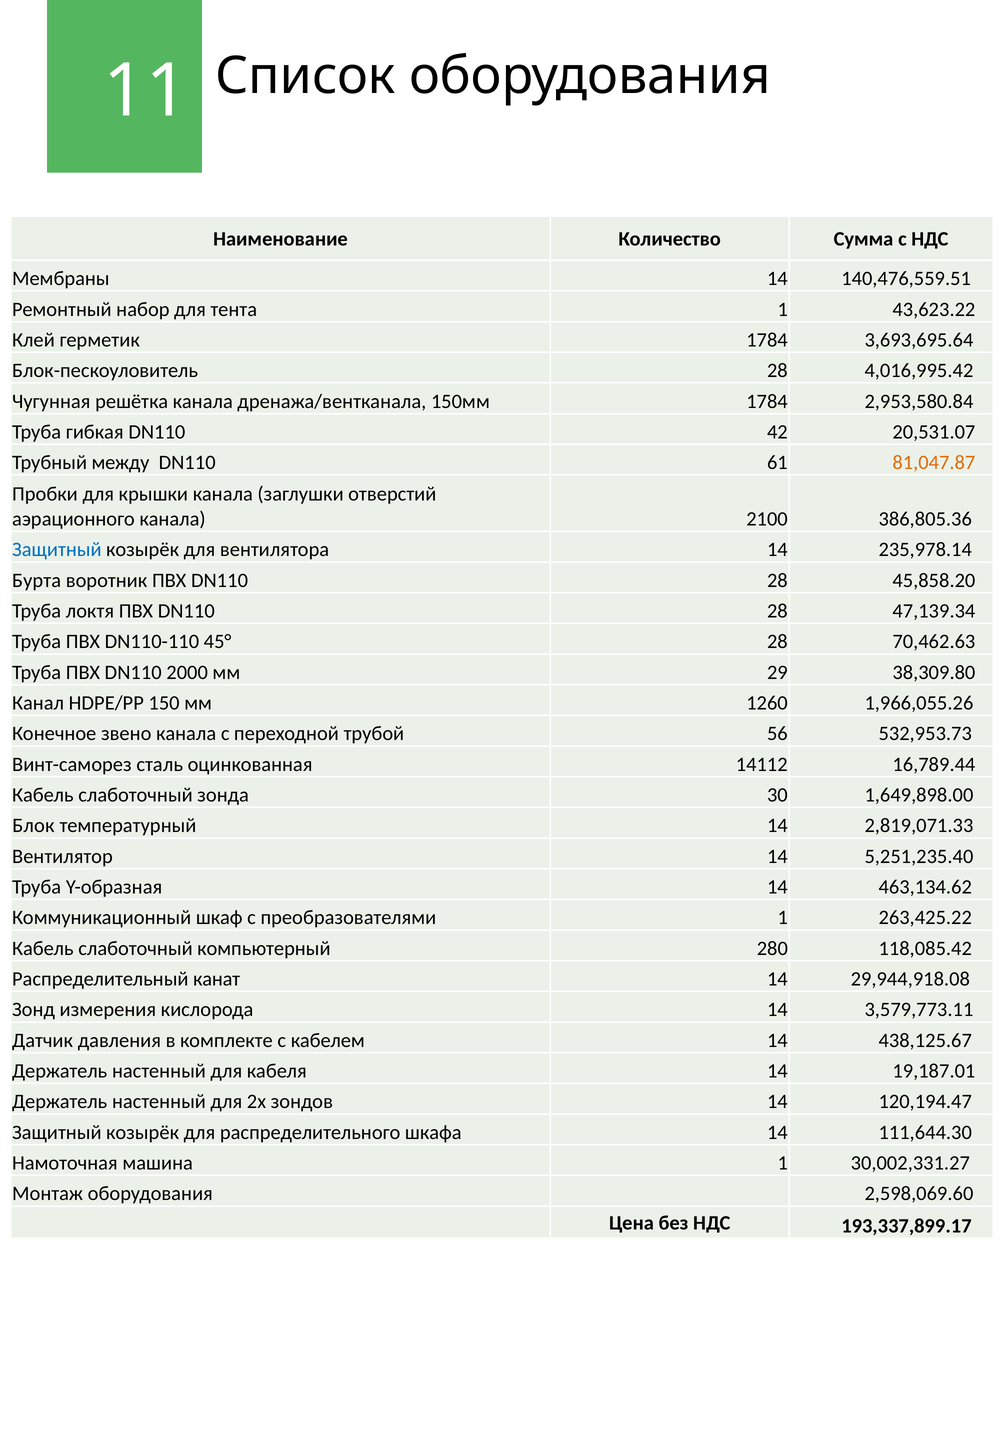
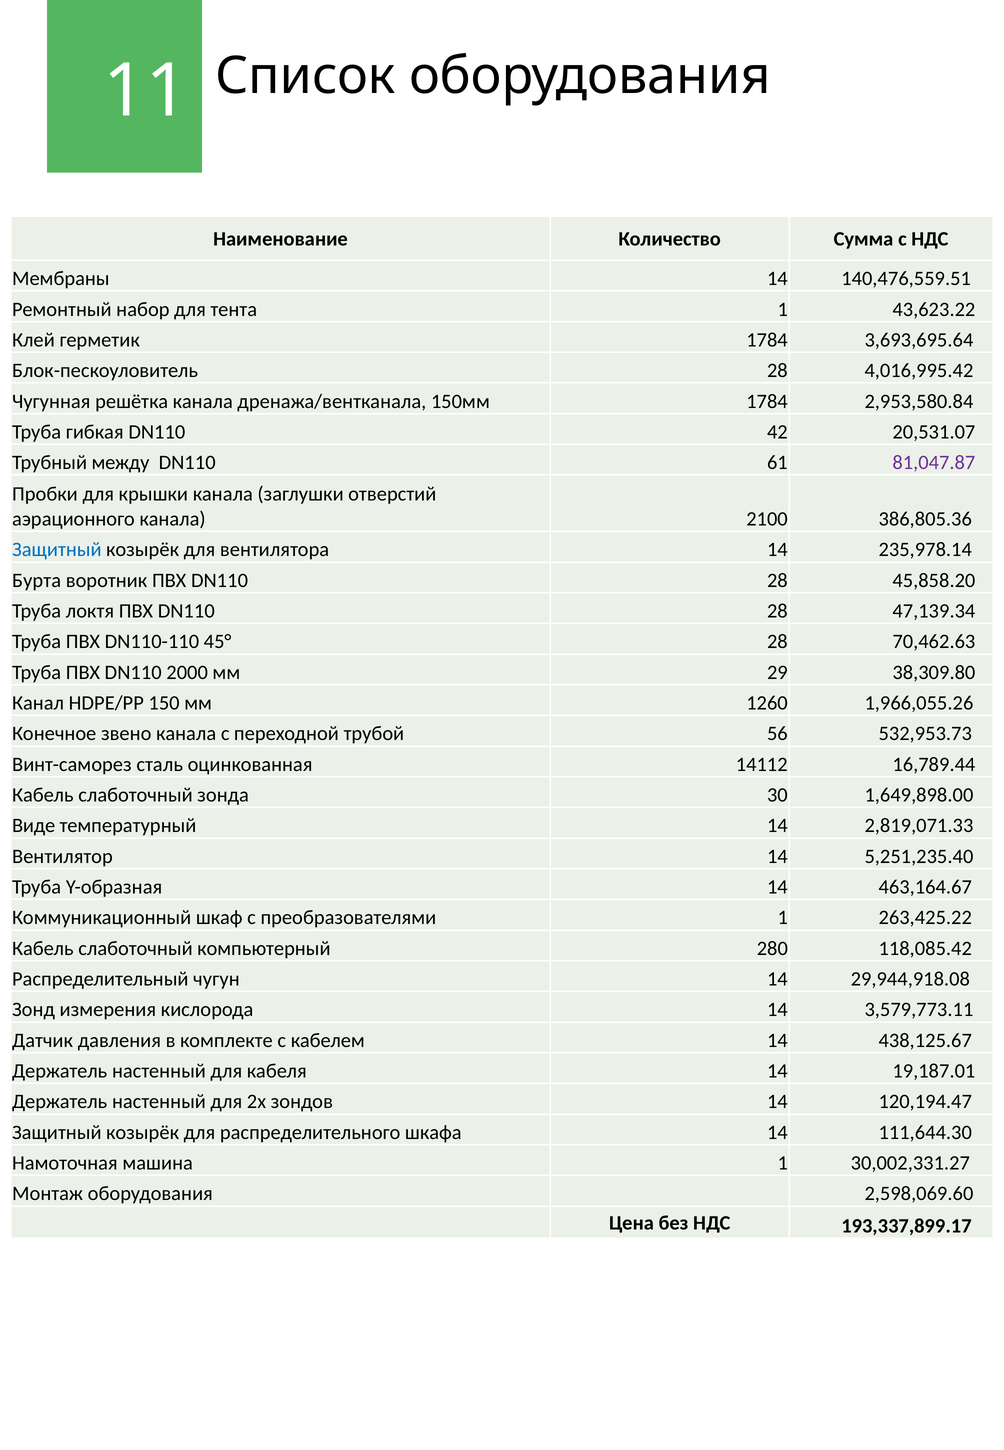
81,047.87 colour: orange -> purple
Блок: Блок -> Виде
463,134.62: 463,134.62 -> 463,164.67
канат: канат -> чугун
